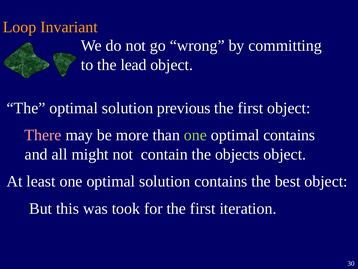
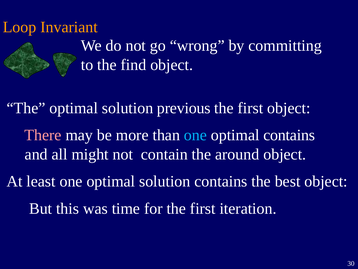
lead: lead -> find
one at (195, 135) colour: light green -> light blue
objects: objects -> around
took: took -> time
